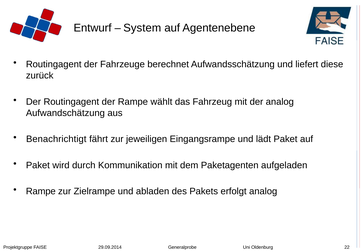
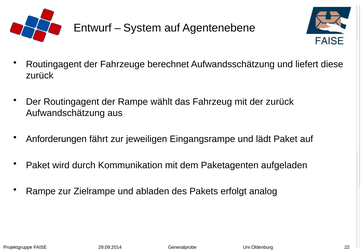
der analog: analog -> zurück
Benachrichtigt: Benachrichtigt -> Anforderungen
